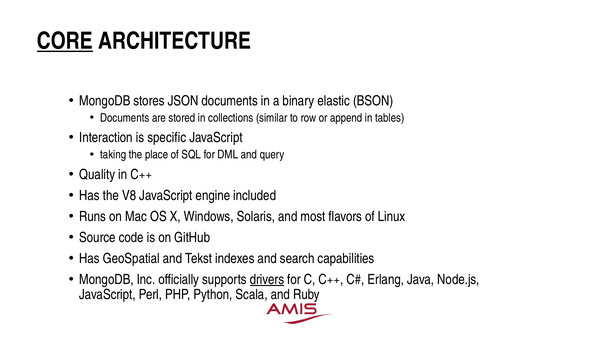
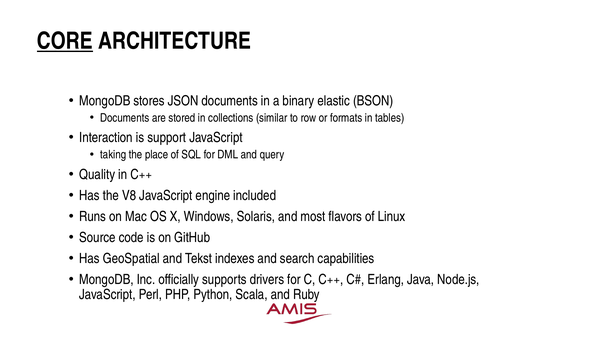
append: append -> formats
specific: specific -> support
drivers underline: present -> none
